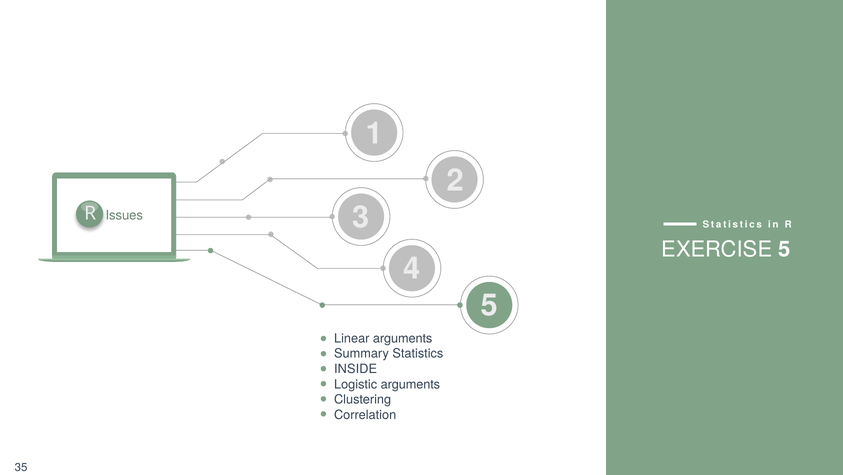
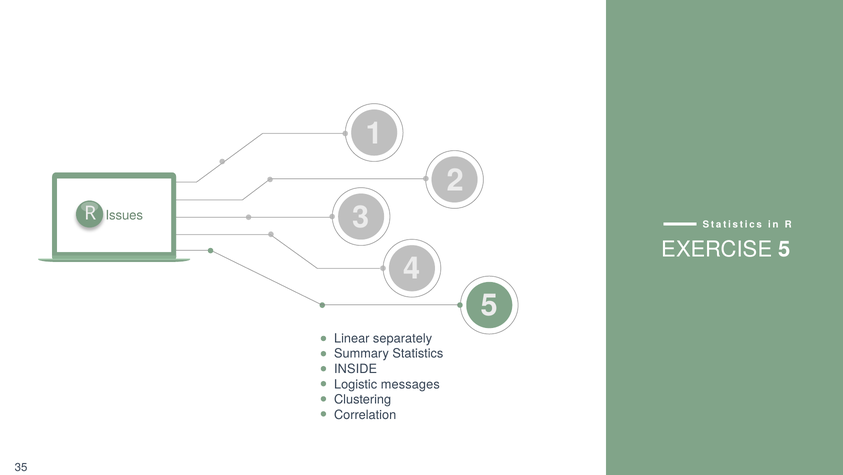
Linear arguments: arguments -> separately
Logistic arguments: arguments -> messages
